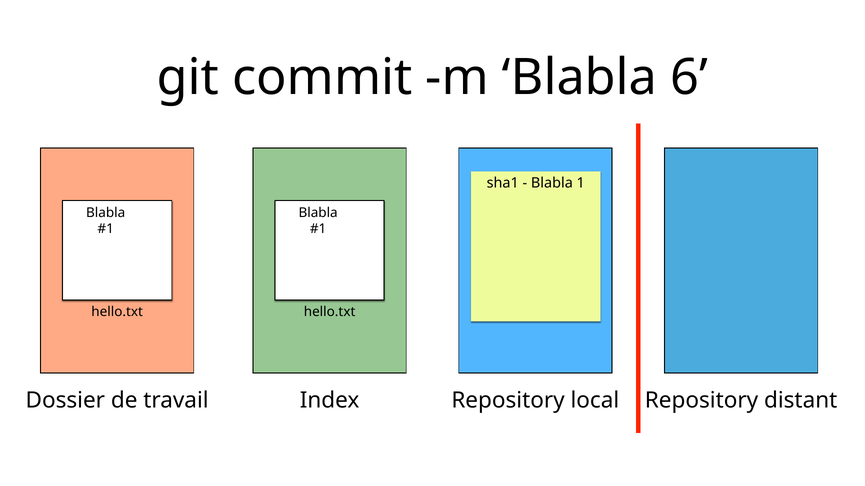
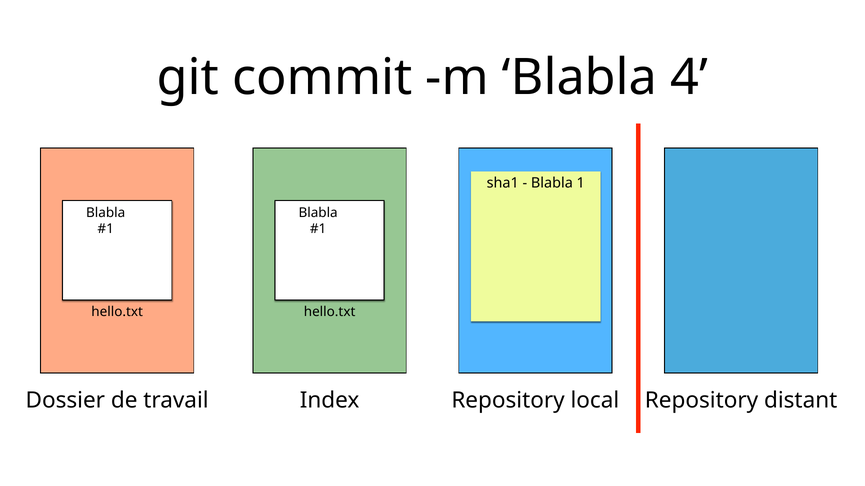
6: 6 -> 4
